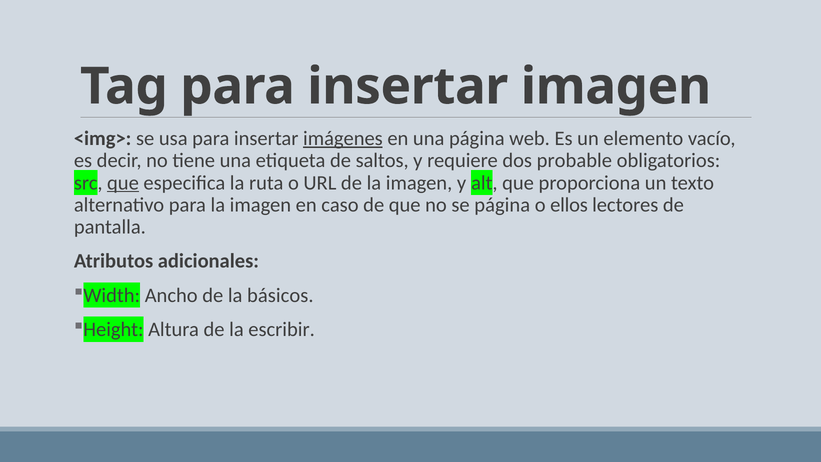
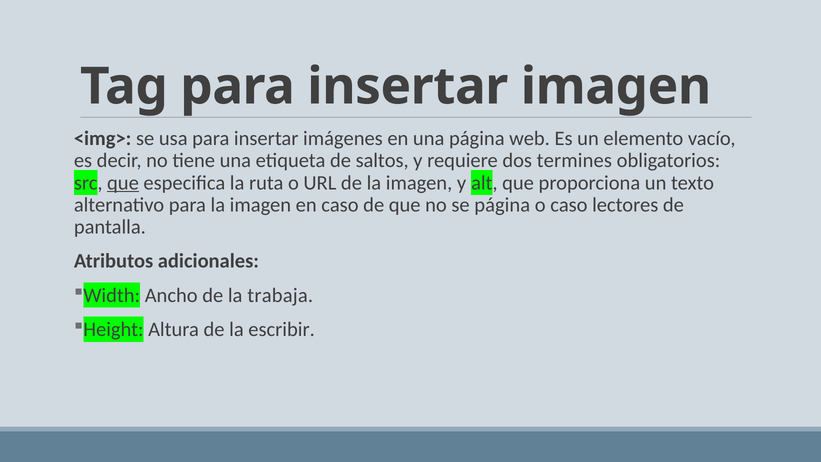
imágenes underline: present -> none
probable: probable -> termines
o ellos: ellos -> caso
básicos: básicos -> trabaja
